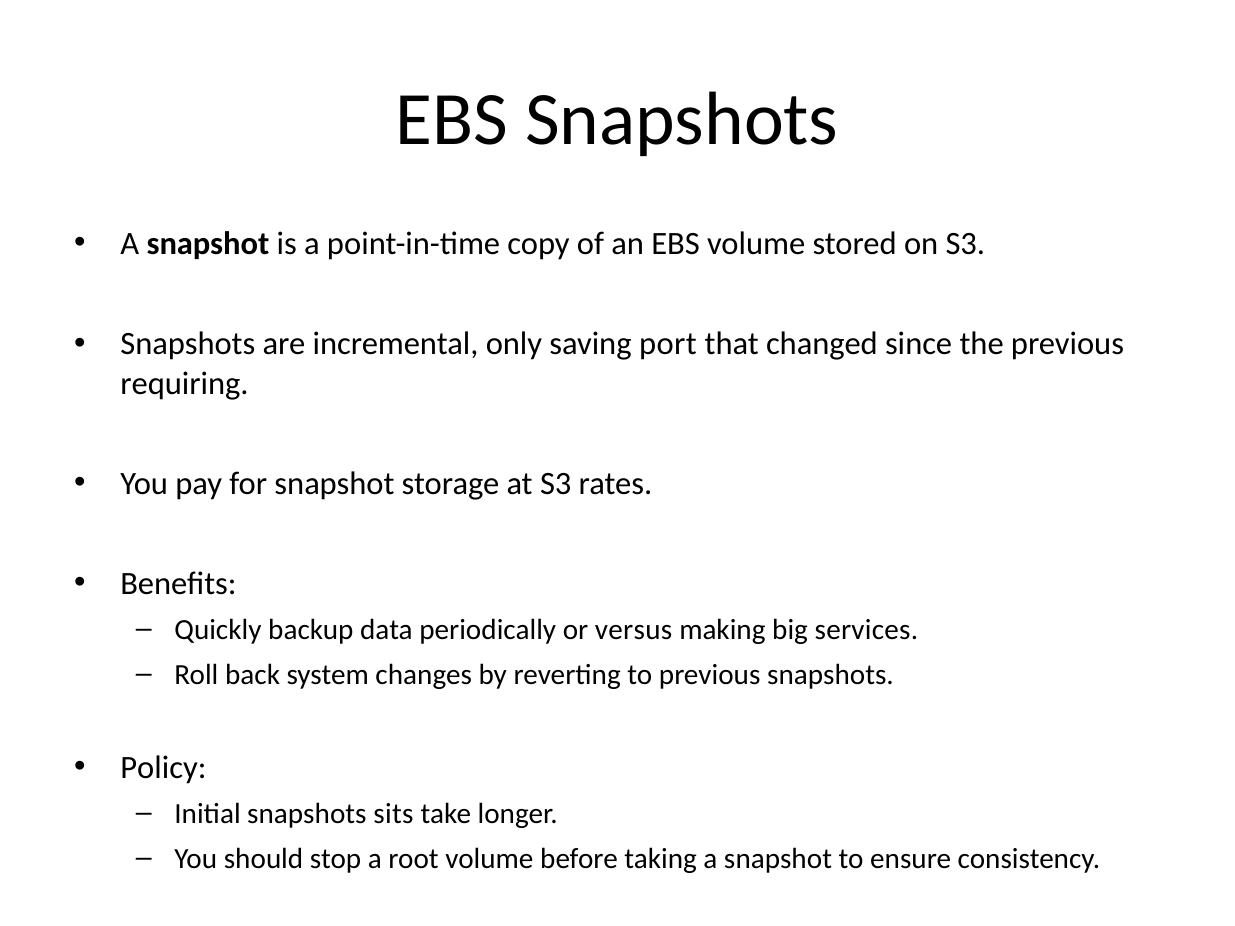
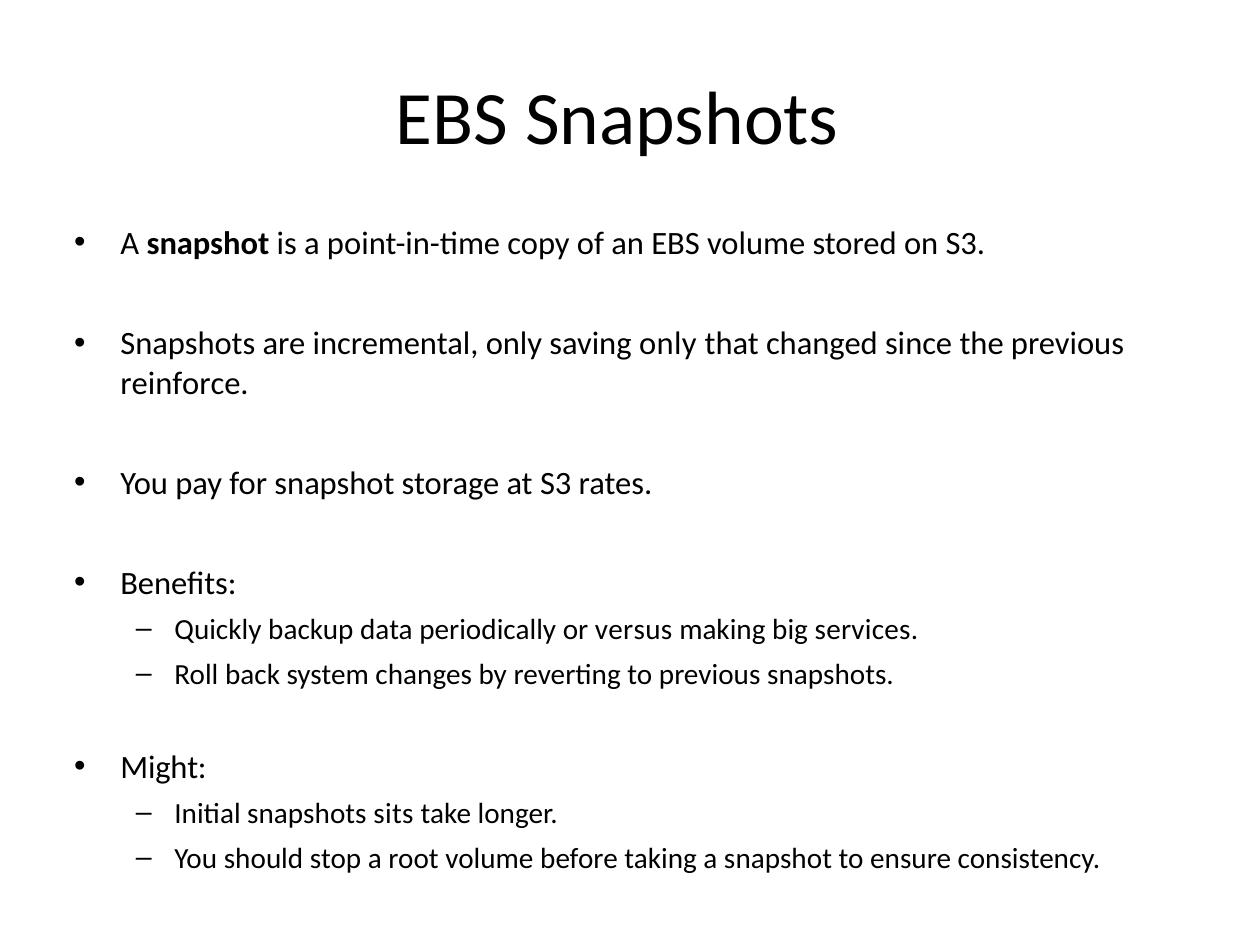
saving port: port -> only
requiring: requiring -> reinforce
Policy: Policy -> Might
